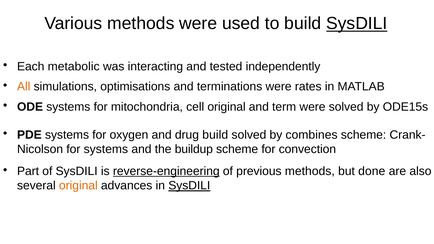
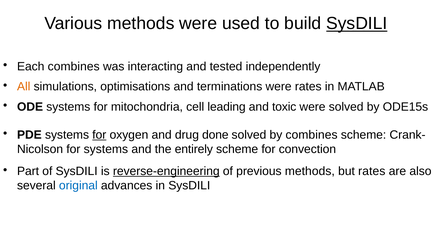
Each metabolic: metabolic -> combines
cell original: original -> leading
term: term -> toxic
for at (99, 135) underline: none -> present
drug build: build -> done
buildup: buildup -> entirely
but done: done -> rates
original at (78, 186) colour: orange -> blue
SysDILI at (189, 186) underline: present -> none
